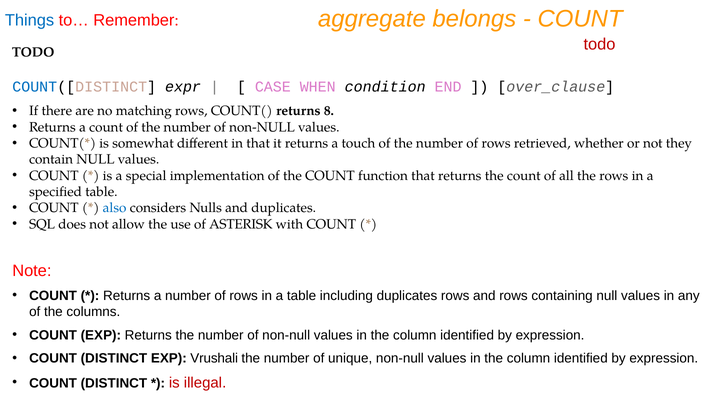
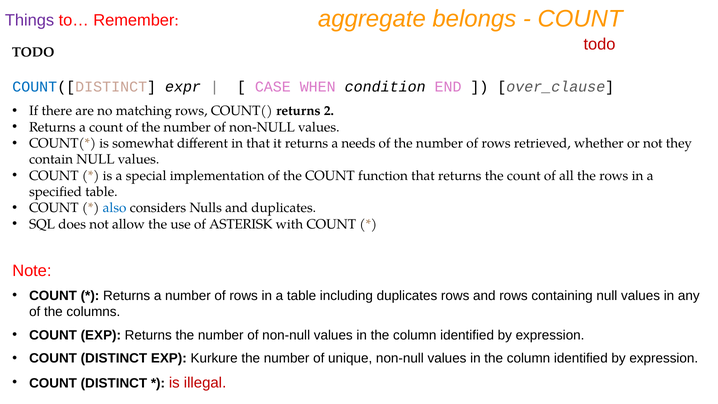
Things colour: blue -> purple
8: 8 -> 2
touch: touch -> needs
Vrushali: Vrushali -> Kurkure
